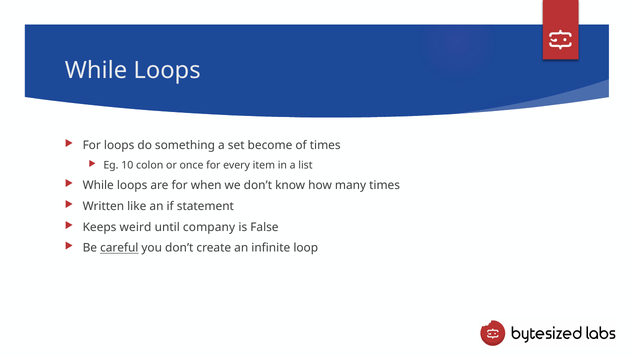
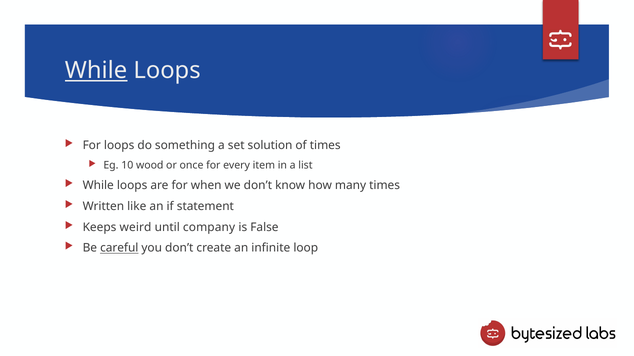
While at (96, 71) underline: none -> present
become: become -> solution
colon: colon -> wood
